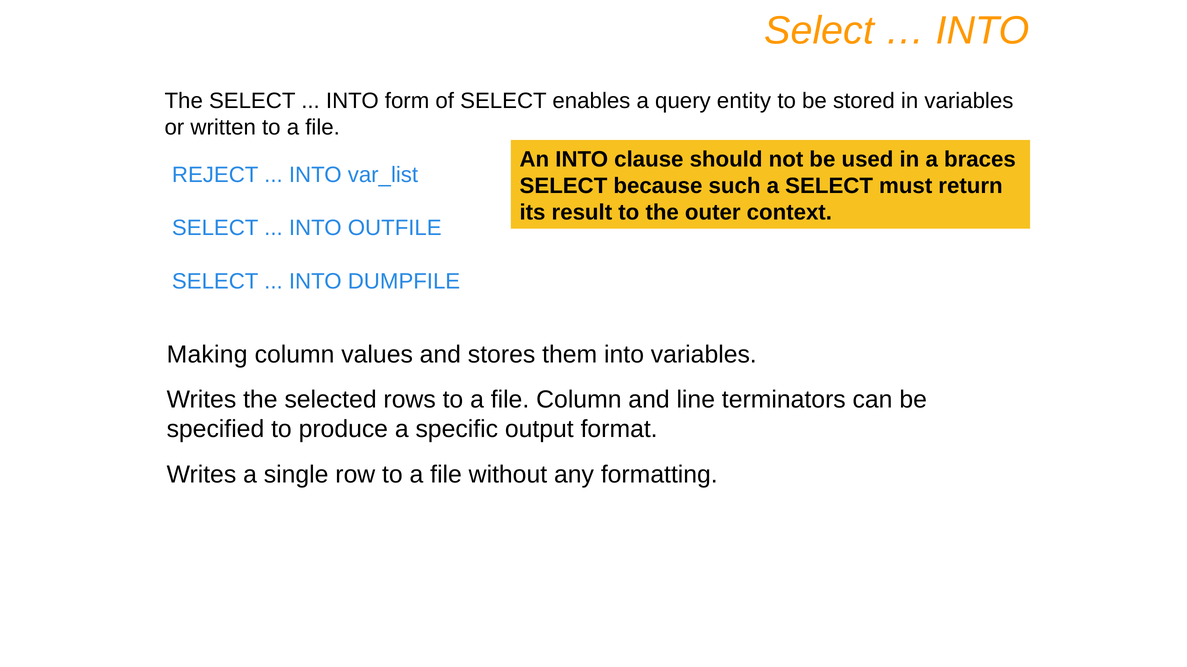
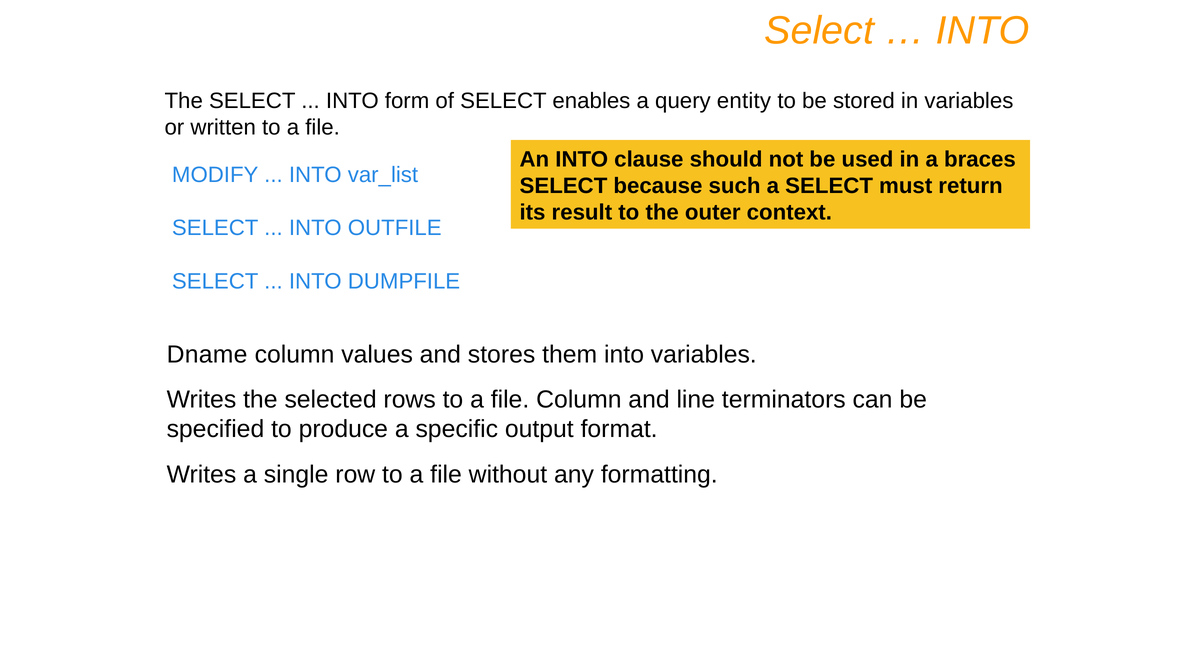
REJECT: REJECT -> MODIFY
Making: Making -> Dname
